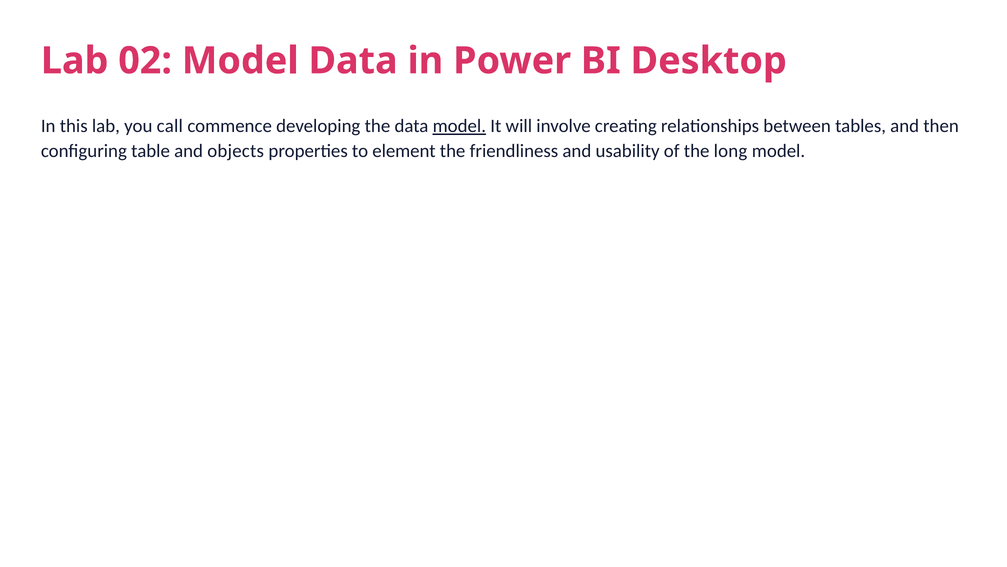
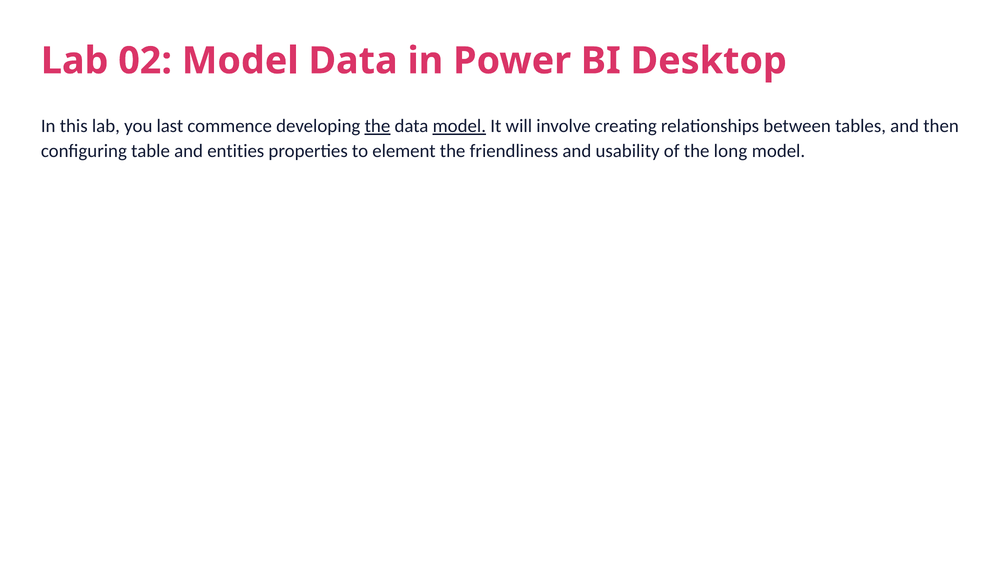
call: call -> last
the at (377, 126) underline: none -> present
objects: objects -> entities
